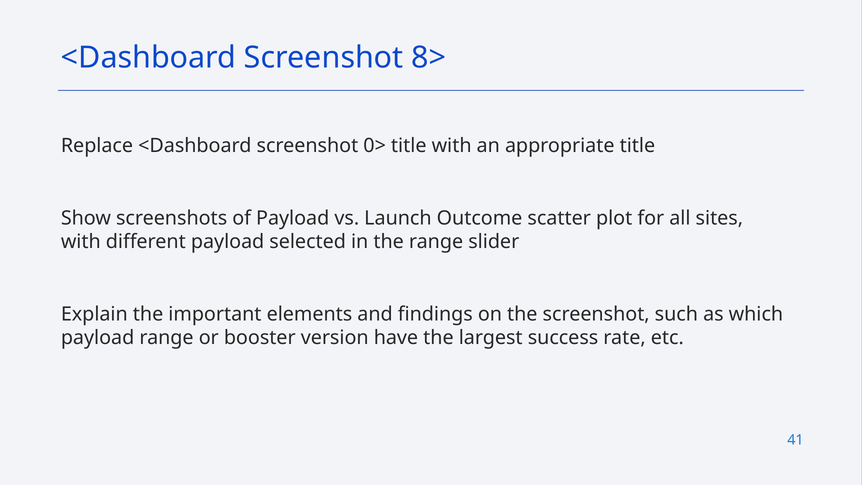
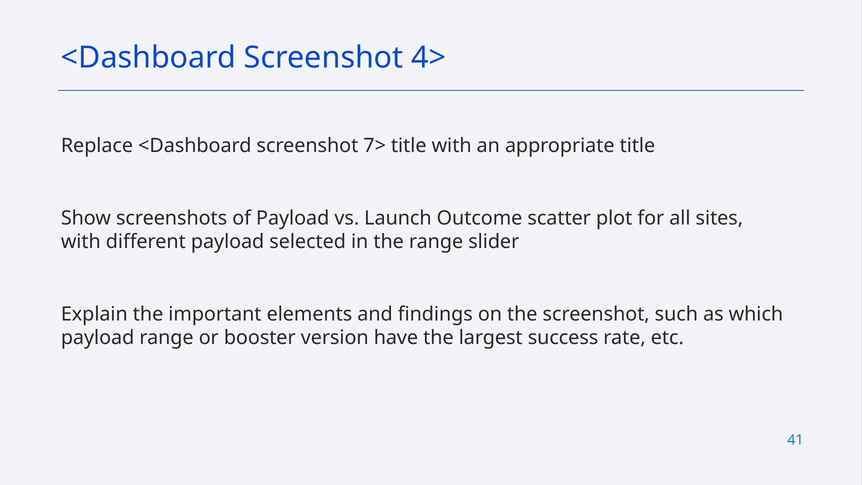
8>: 8> -> 4>
0>: 0> -> 7>
